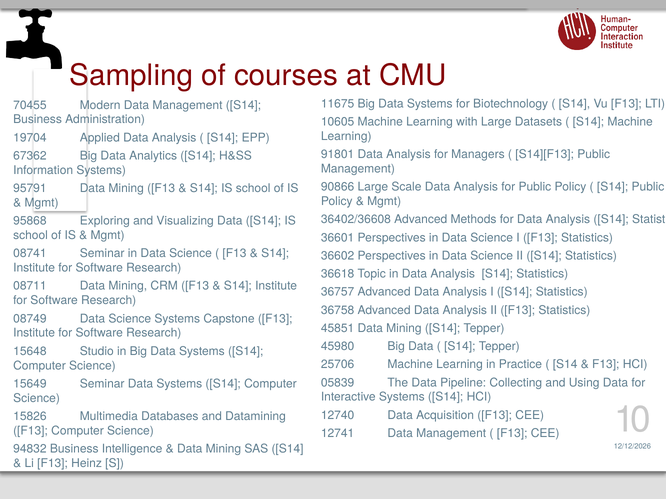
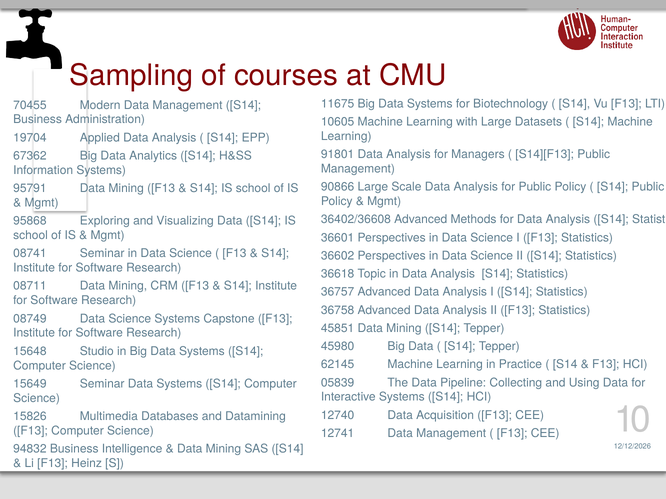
25706: 25706 -> 62145
